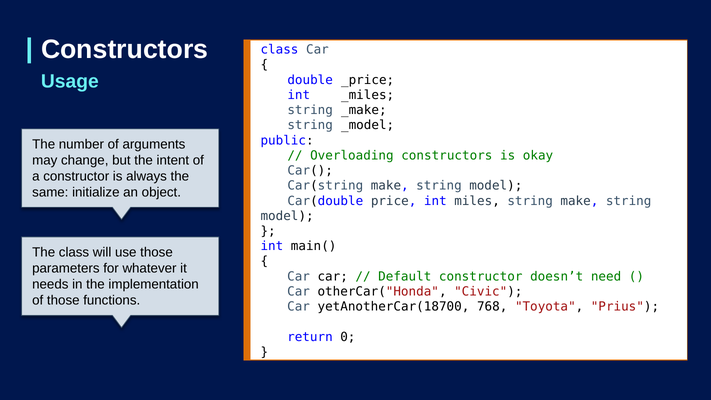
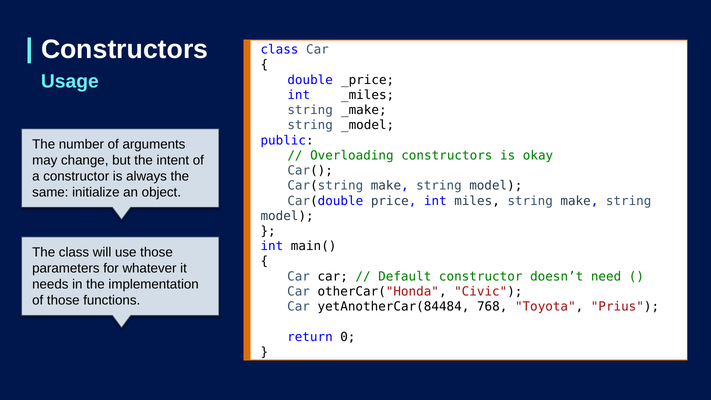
yetAnotherCar(18700: yetAnotherCar(18700 -> yetAnotherCar(84484
